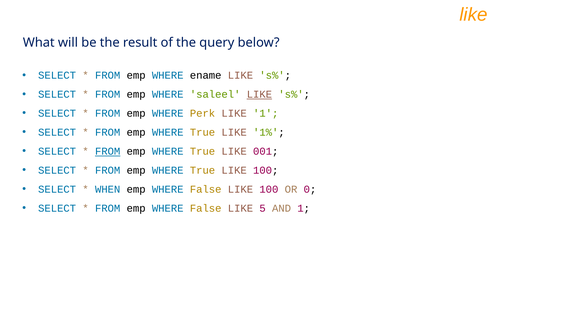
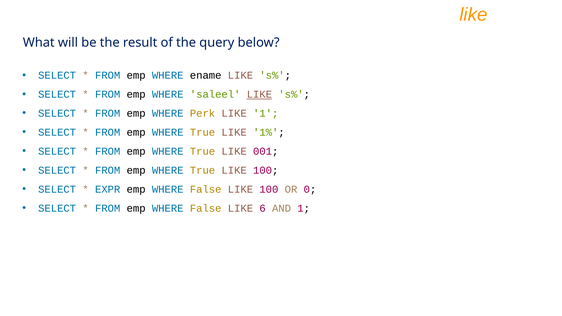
FROM at (108, 151) underline: present -> none
WHEN: WHEN -> EXPR
5: 5 -> 6
